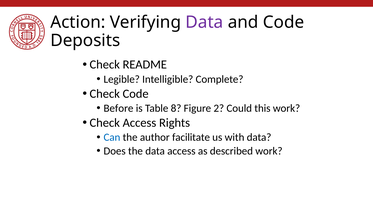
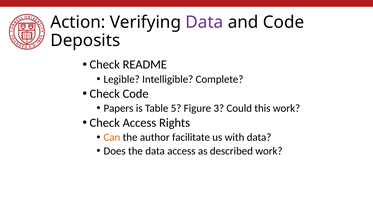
Before: Before -> Papers
8: 8 -> 5
2: 2 -> 3
Can colour: blue -> orange
